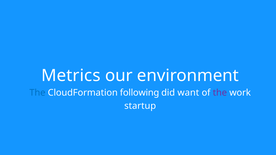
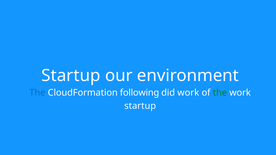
Metrics at (71, 76): Metrics -> Startup
did want: want -> work
the at (220, 93) colour: purple -> green
